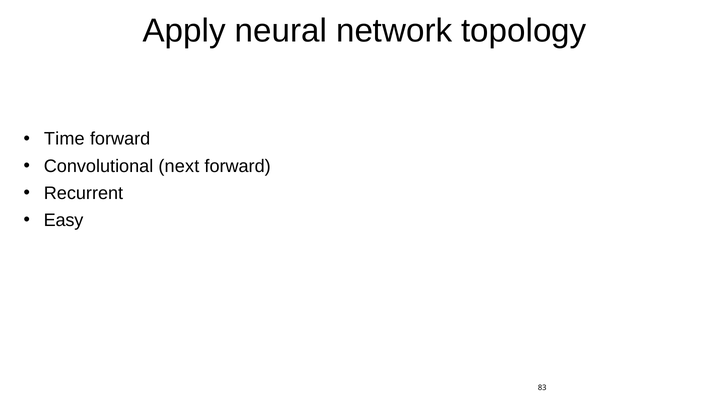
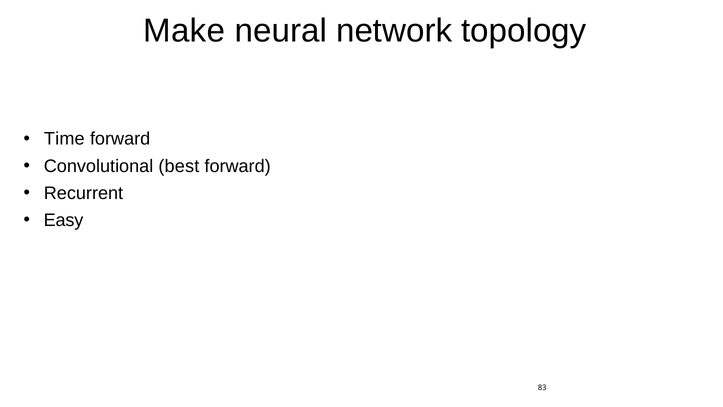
Apply: Apply -> Make
next: next -> best
